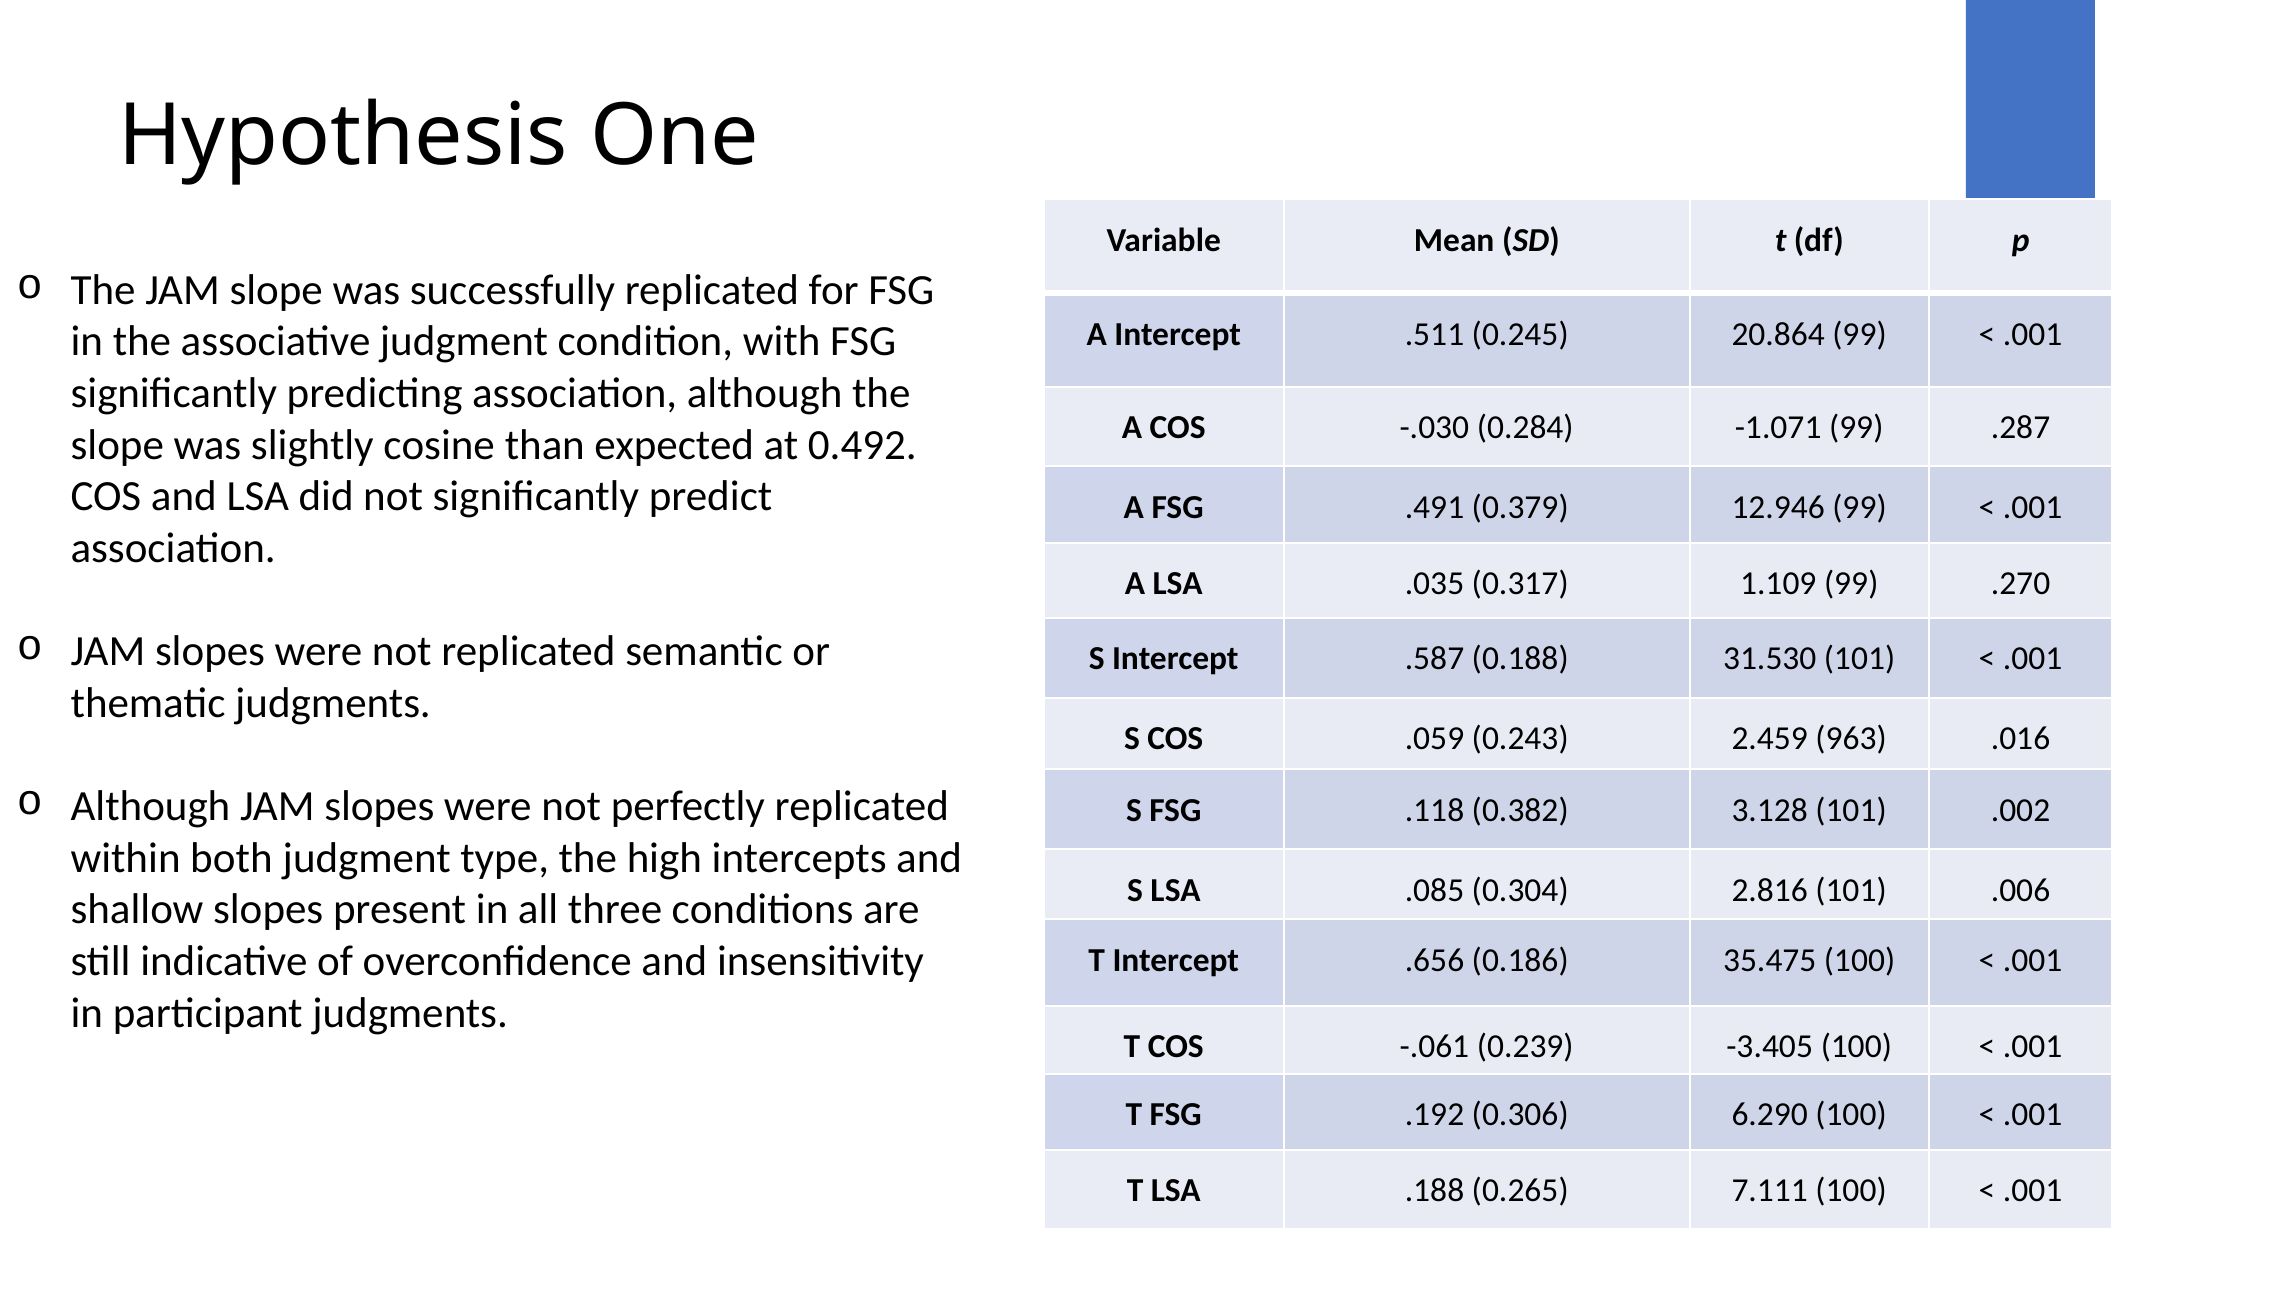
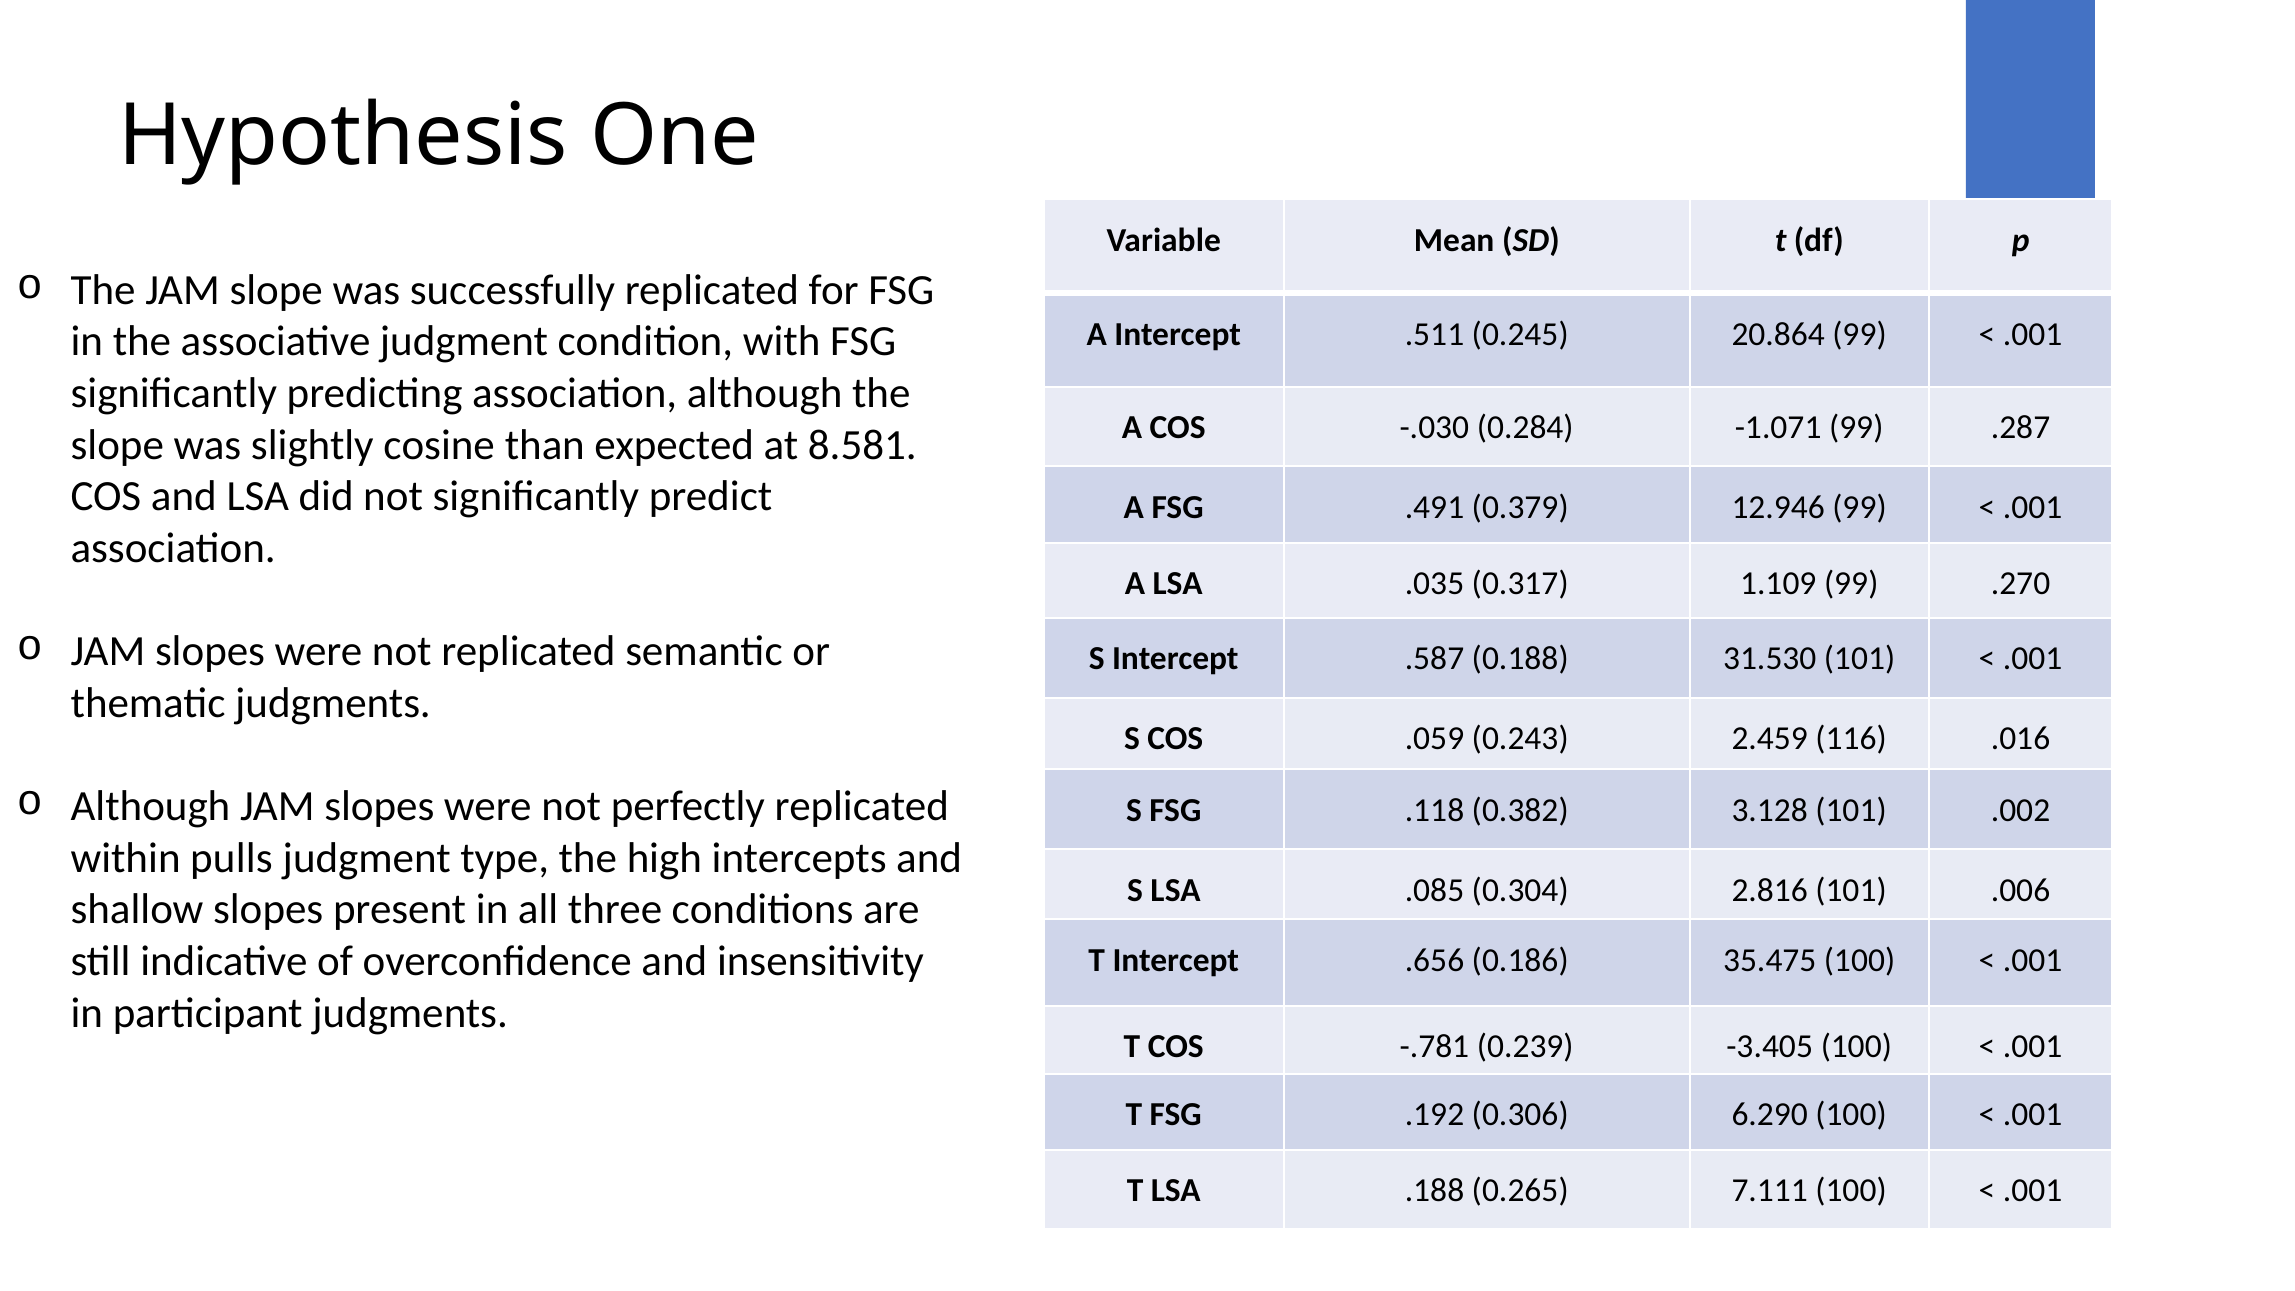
0.492: 0.492 -> 8.581
963: 963 -> 116
both: both -> pulls
-.061: -.061 -> -.781
